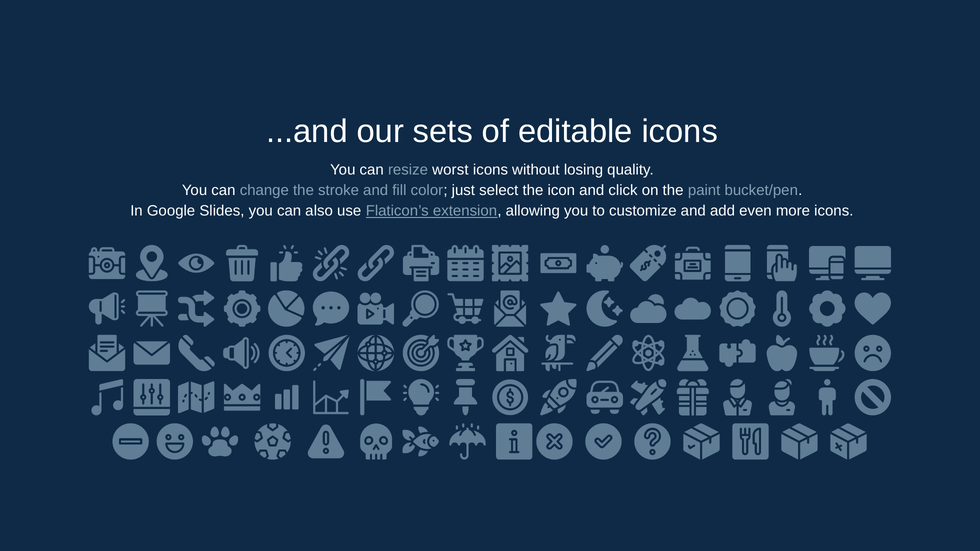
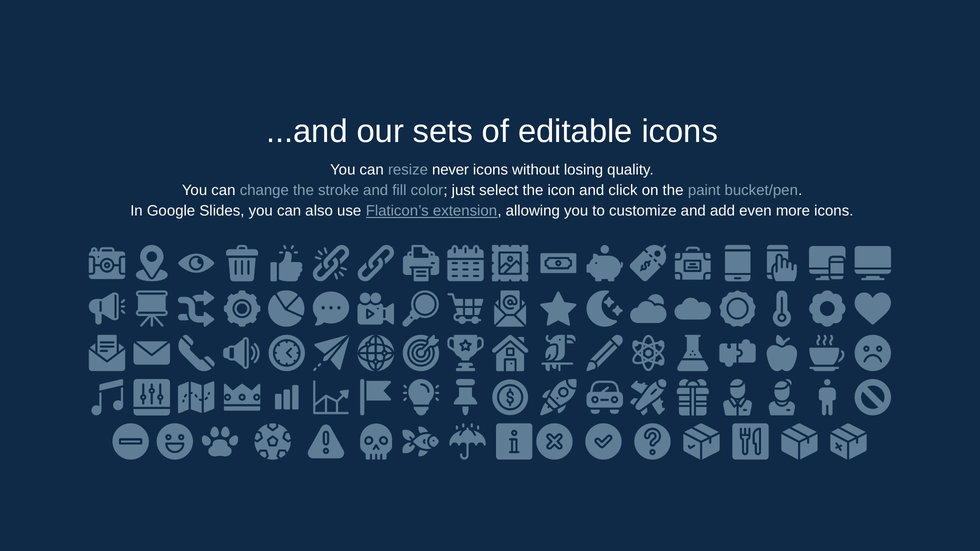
worst: worst -> never
